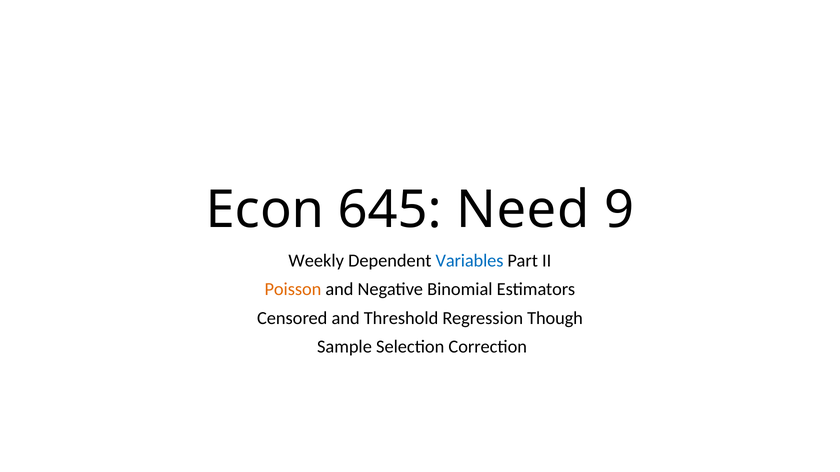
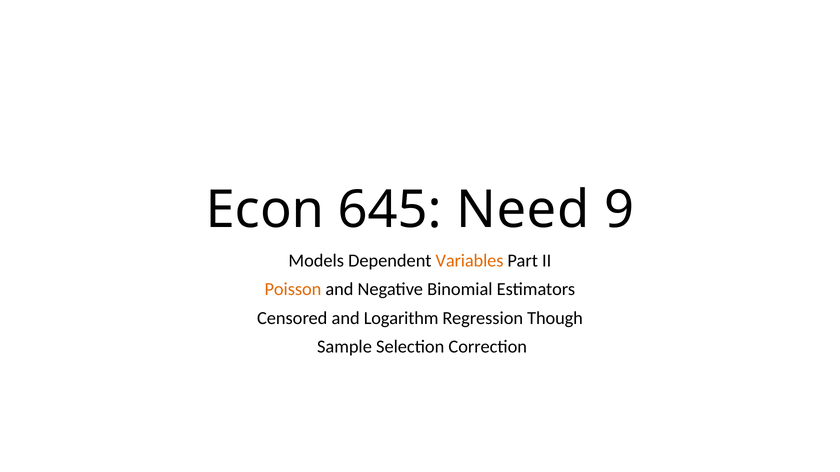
Weekly: Weekly -> Models
Variables colour: blue -> orange
Threshold: Threshold -> Logarithm
